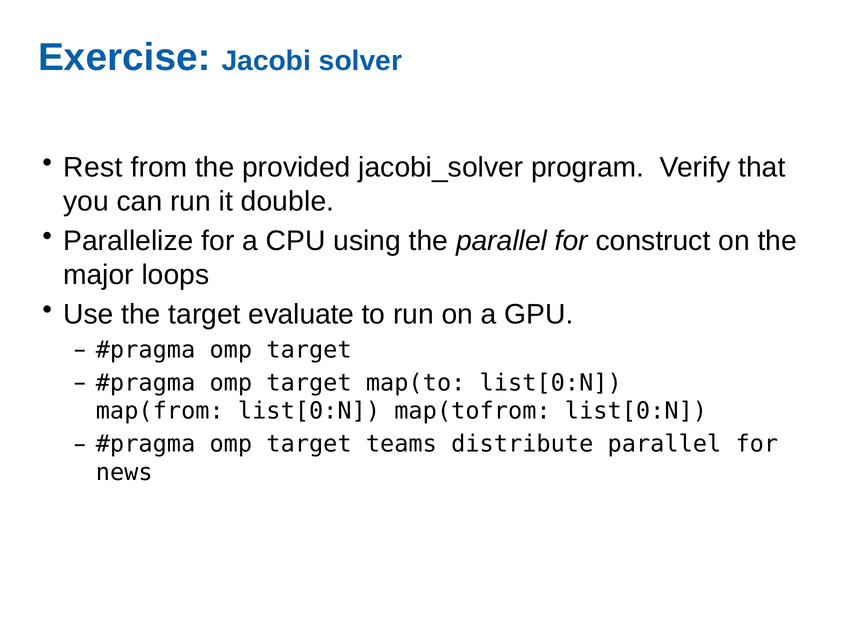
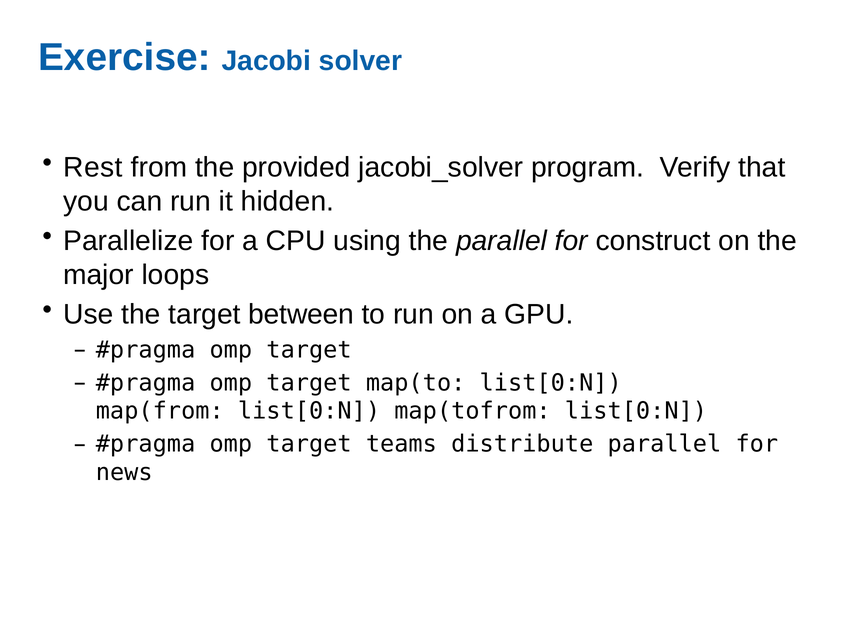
double: double -> hidden
evaluate: evaluate -> between
